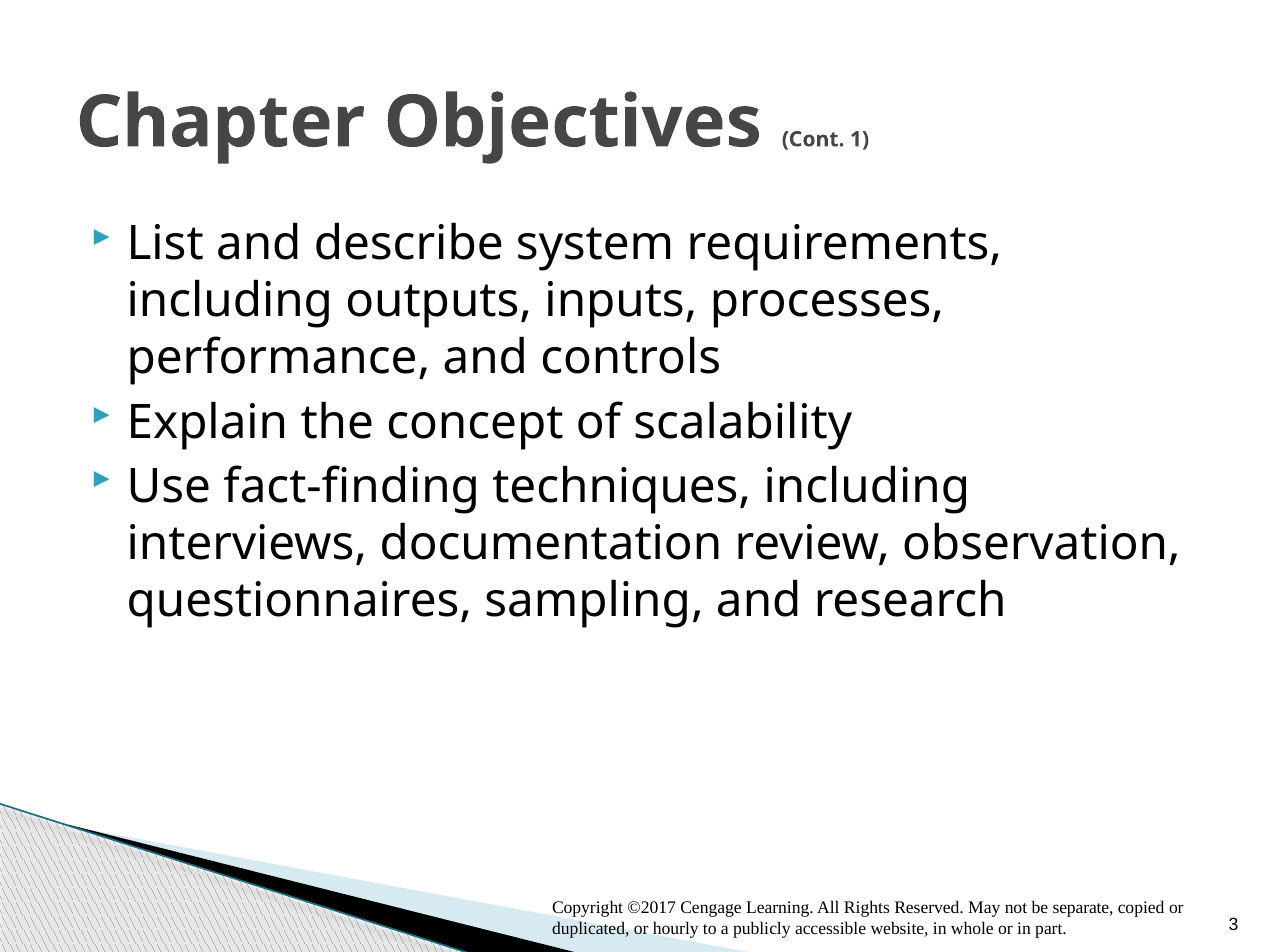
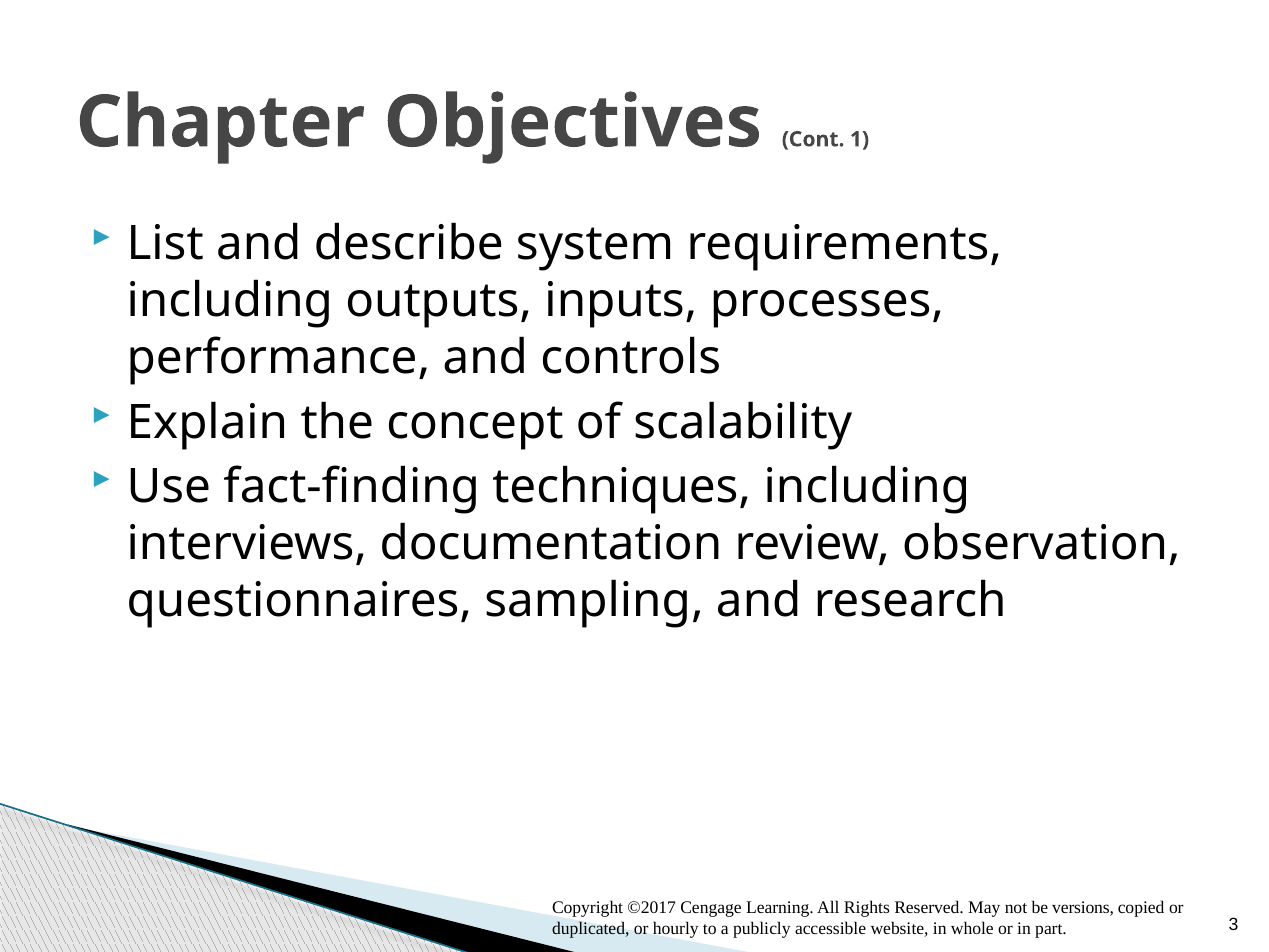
separate: separate -> versions
